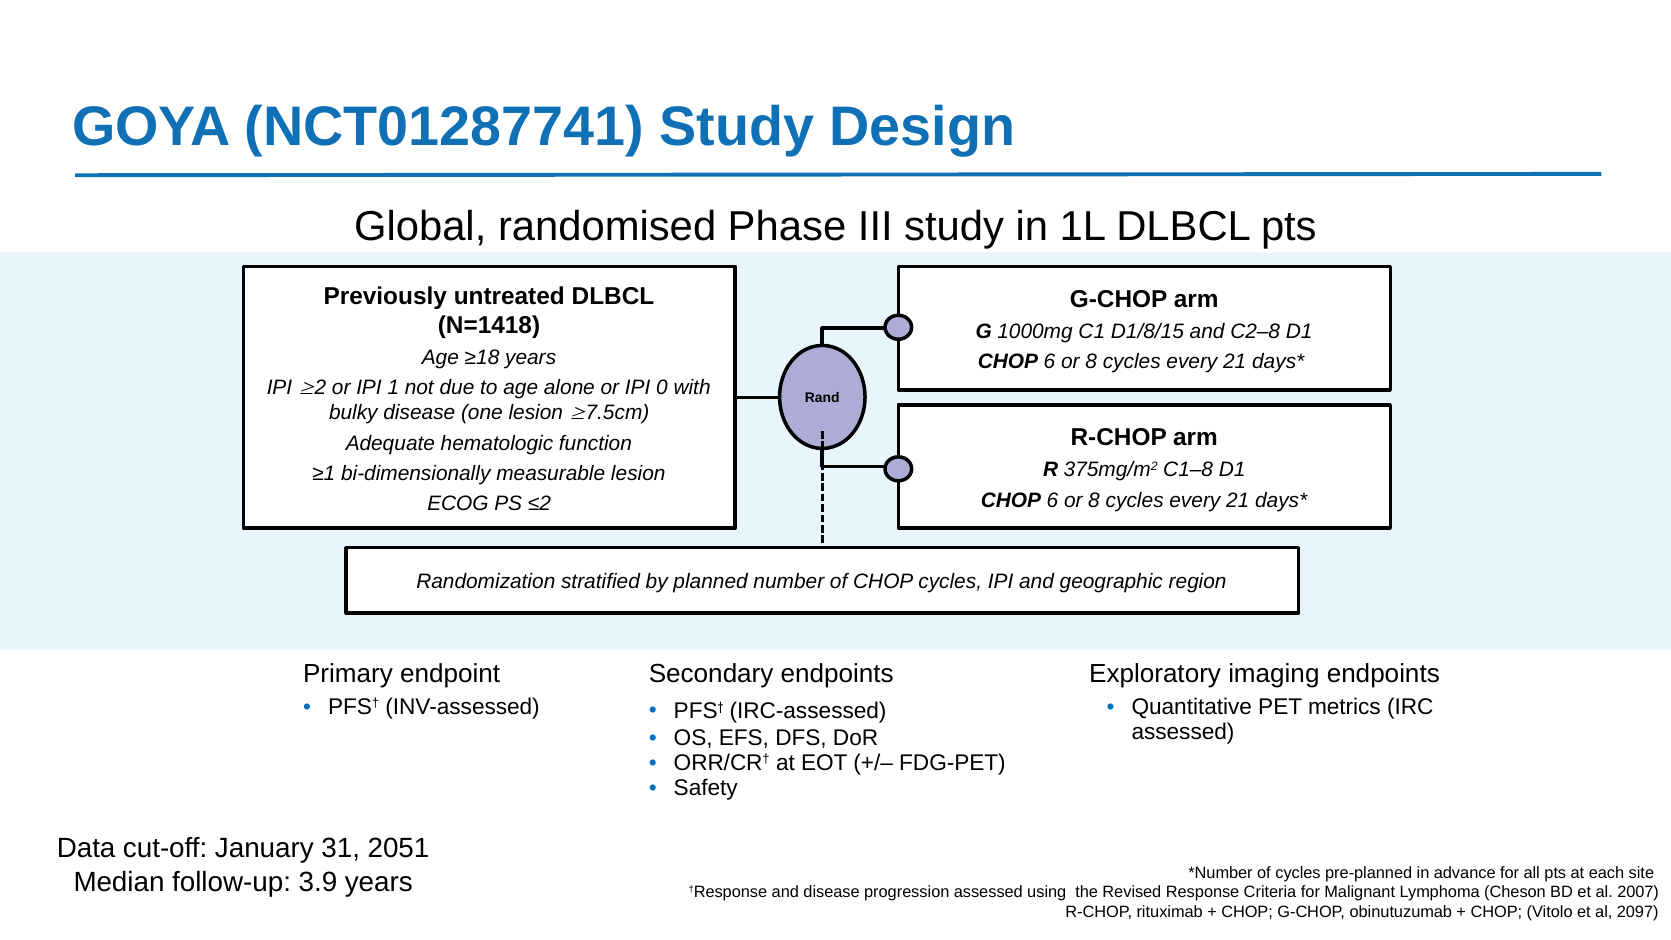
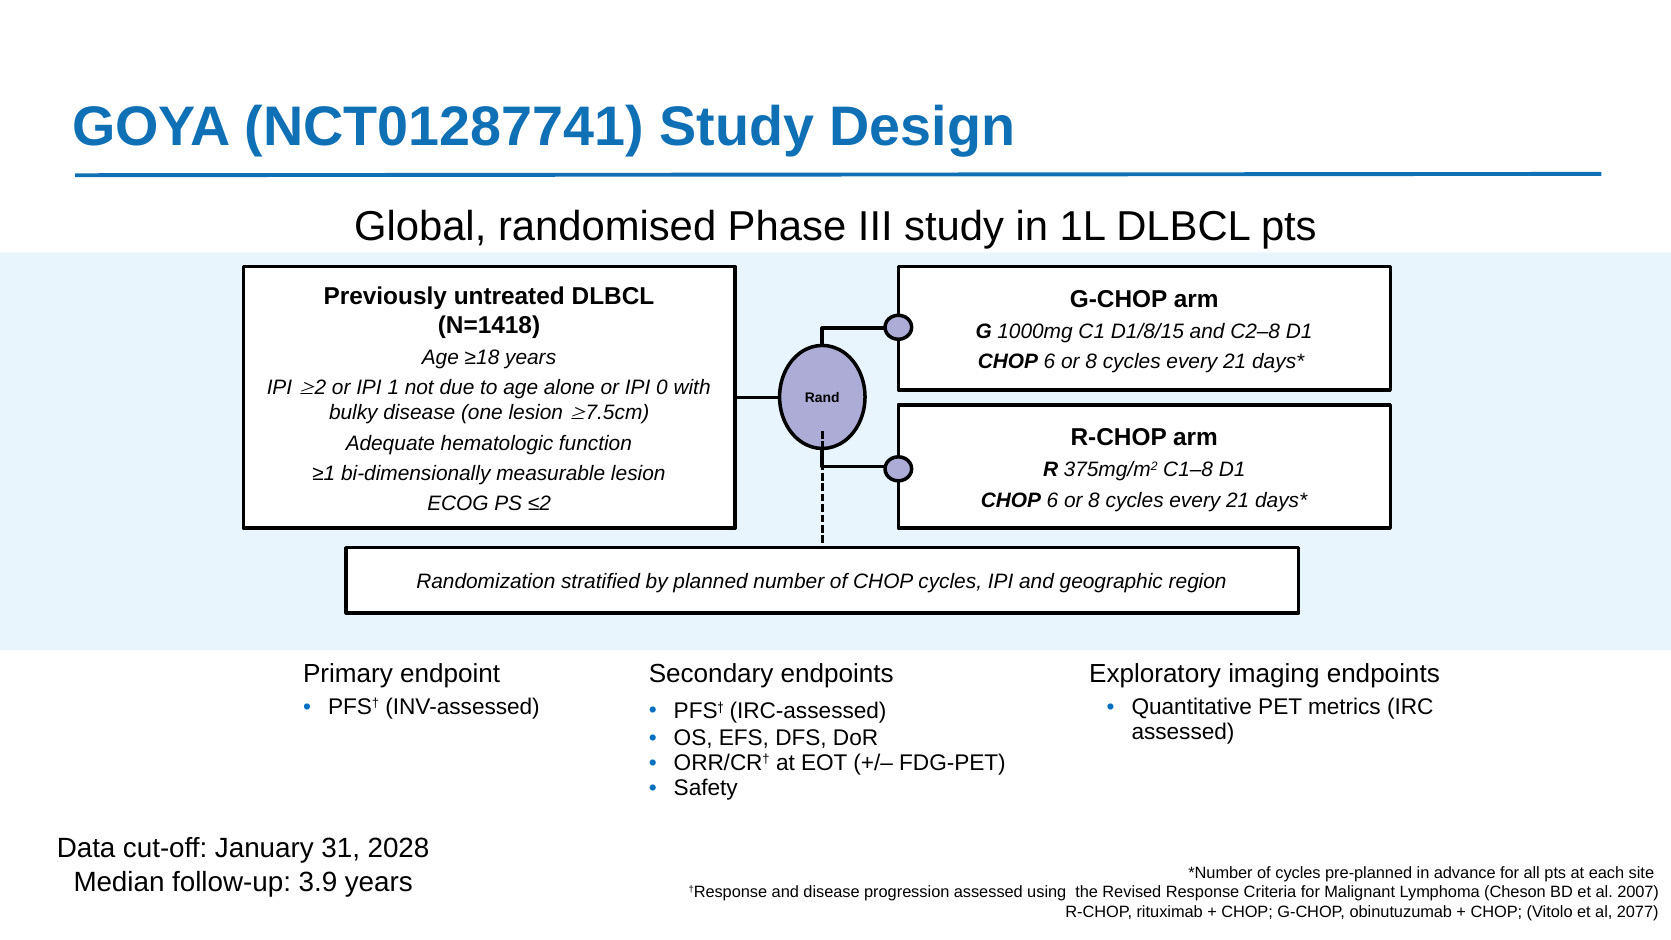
2051: 2051 -> 2028
2097: 2097 -> 2077
